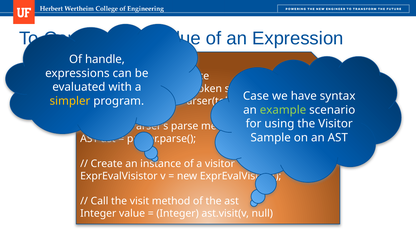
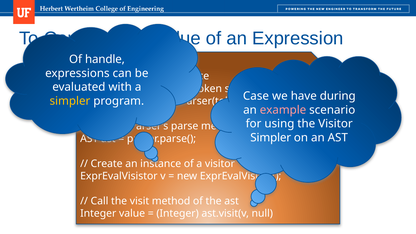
syntax: syntax -> during
example colour: light green -> pink
Sample at (271, 138): Sample -> Simpler
